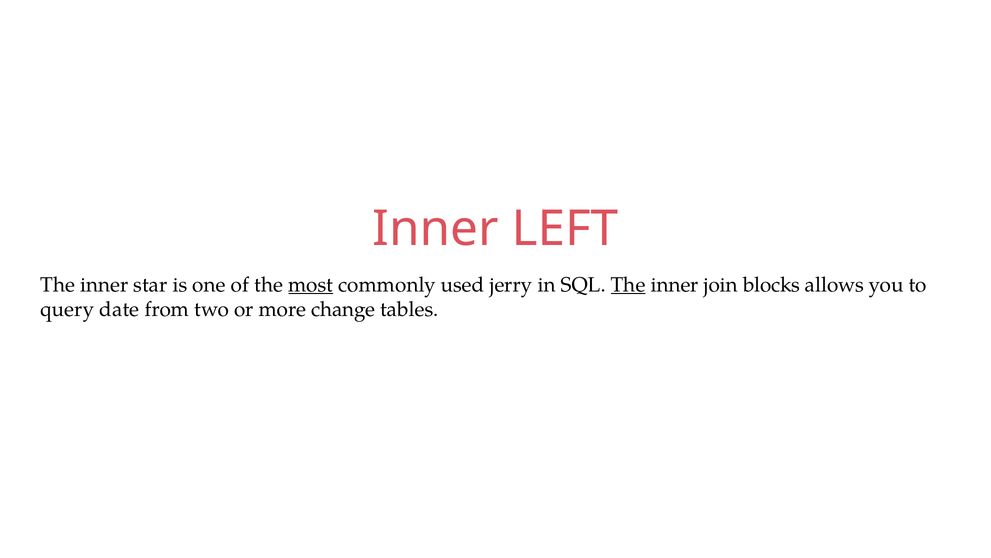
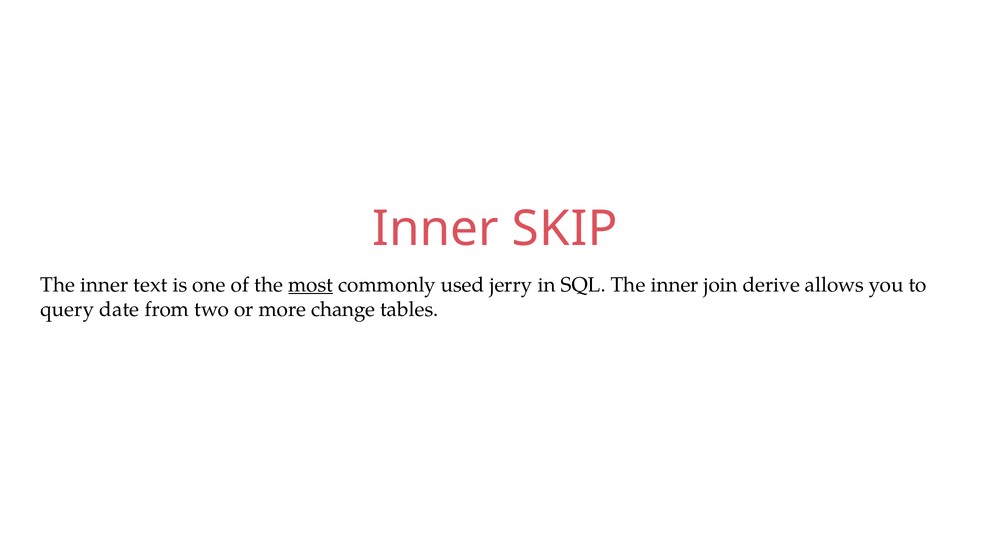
LEFT: LEFT -> SKIP
star: star -> text
The at (628, 284) underline: present -> none
blocks: blocks -> derive
